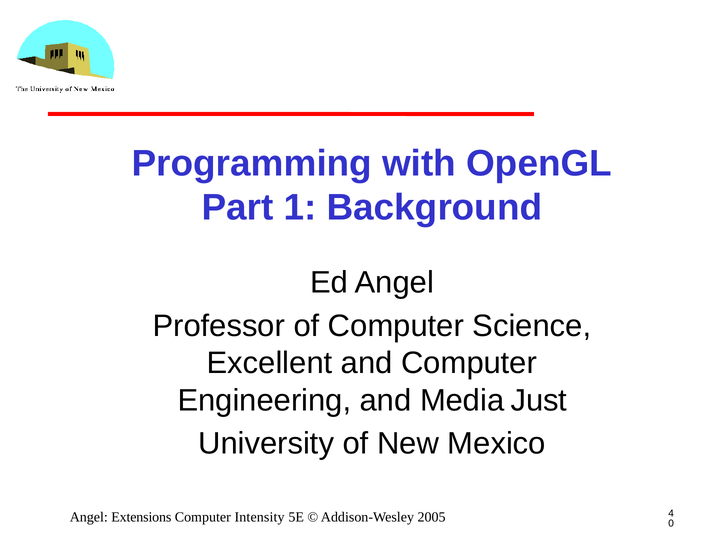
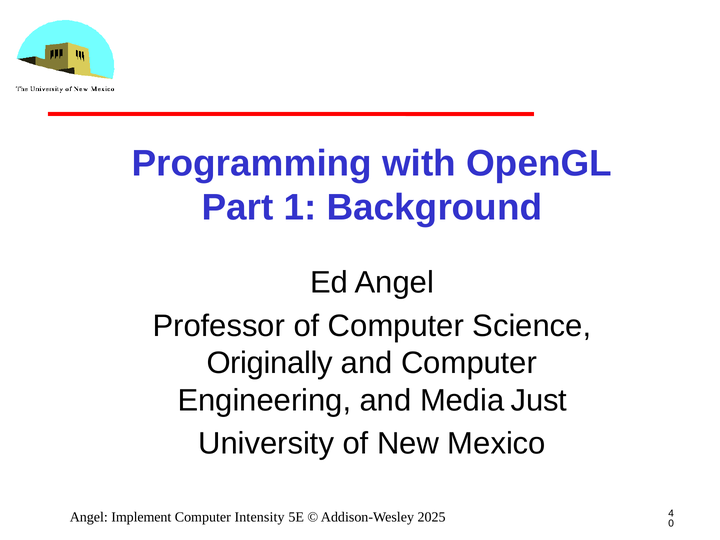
Excellent: Excellent -> Originally
Extensions: Extensions -> Implement
2005: 2005 -> 2025
